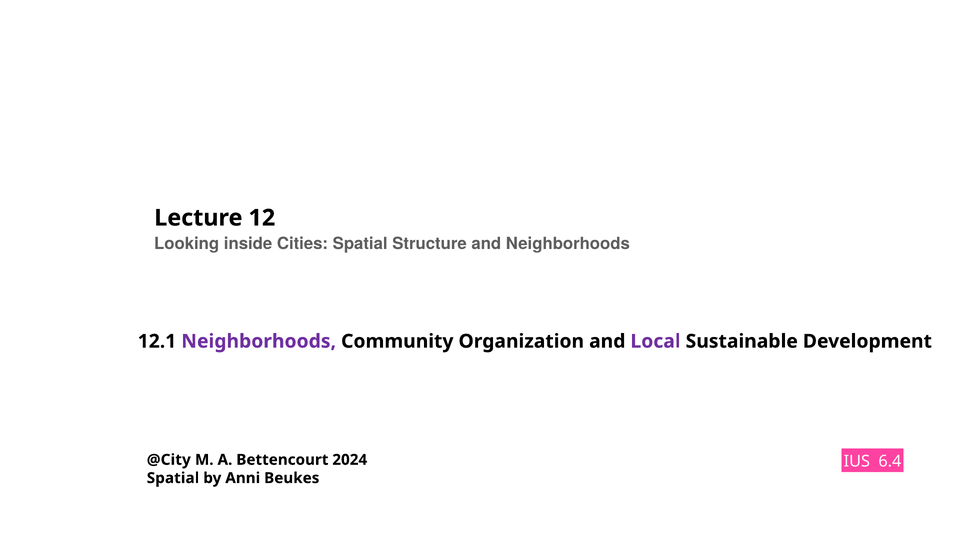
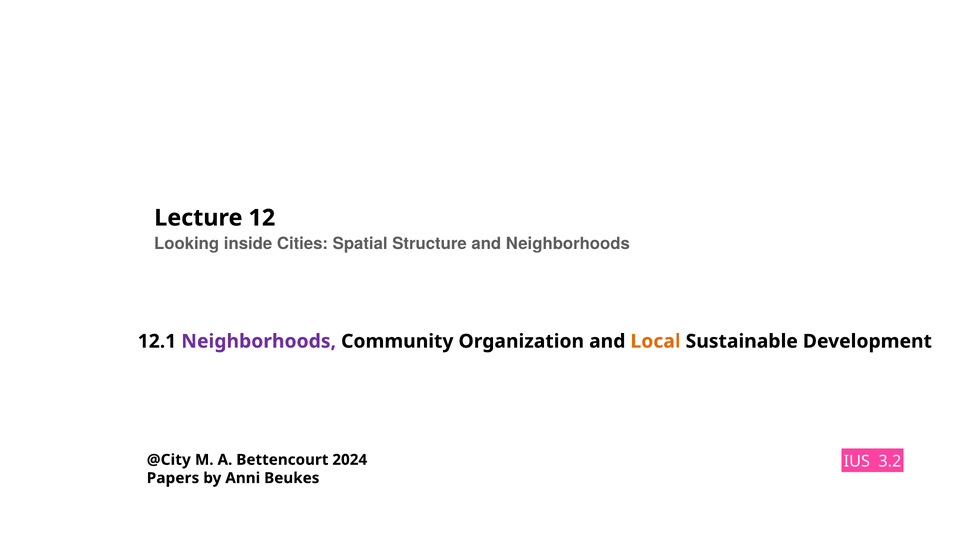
Local colour: purple -> orange
6.4: 6.4 -> 3.2
Spatial at (173, 478): Spatial -> Papers
